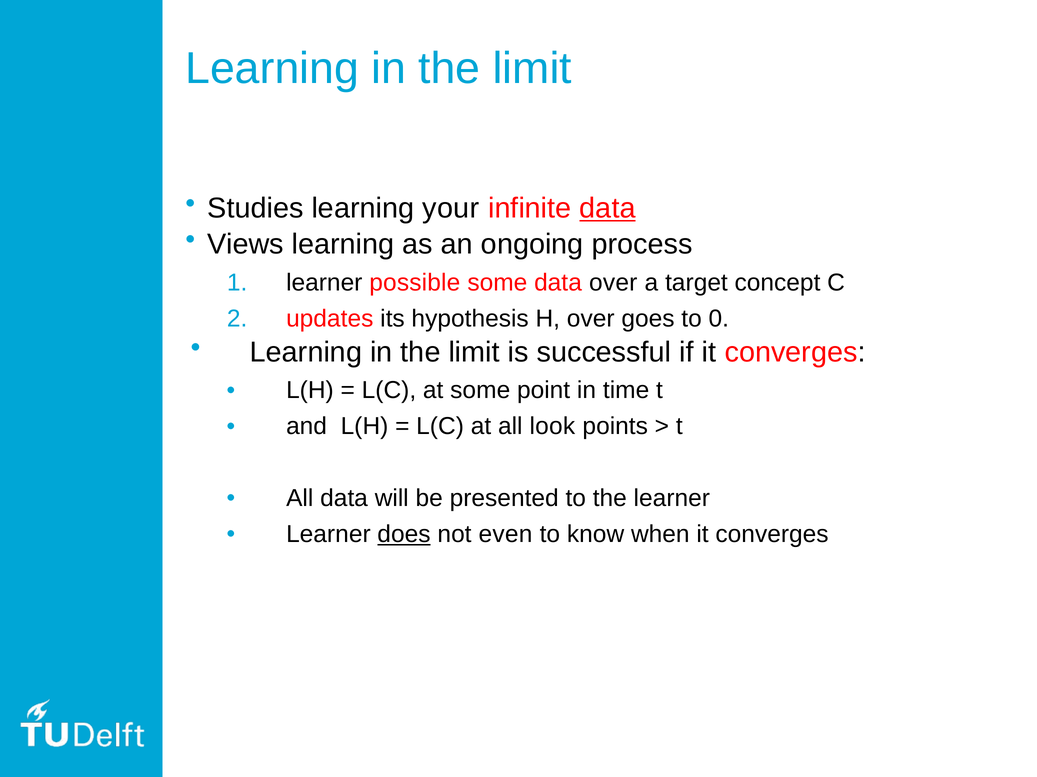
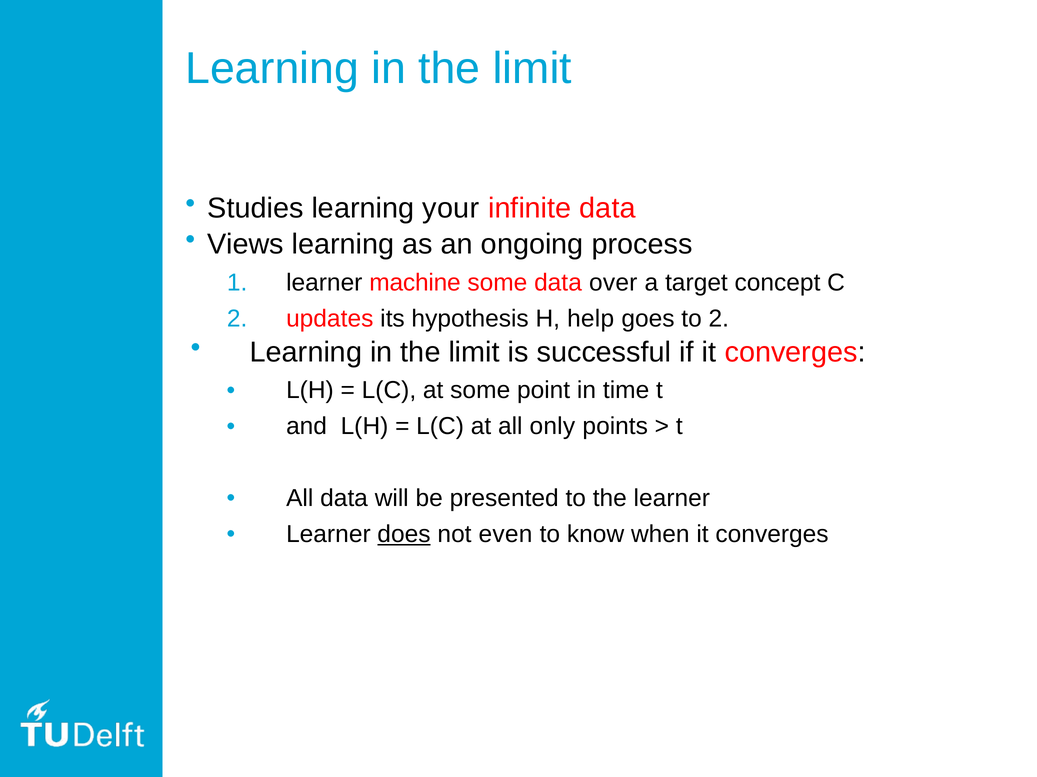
data at (608, 209) underline: present -> none
possible: possible -> machine
H over: over -> help
to 0: 0 -> 2
look: look -> only
